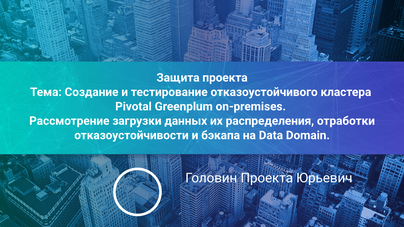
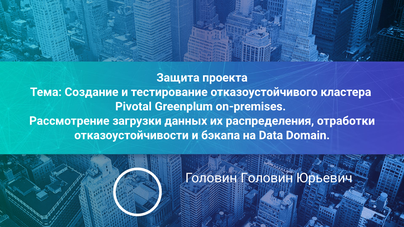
Головин Проекта: Проекта -> Головин
